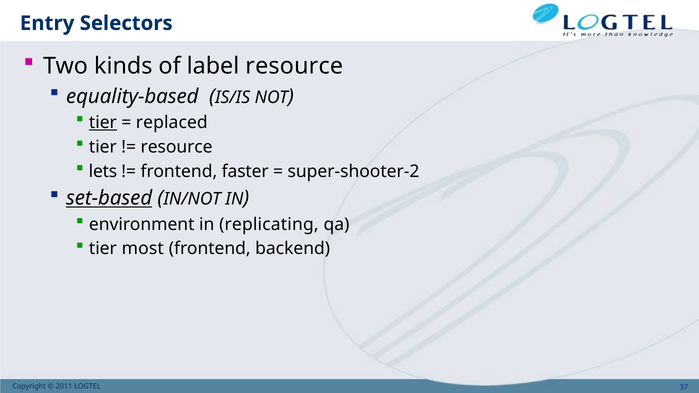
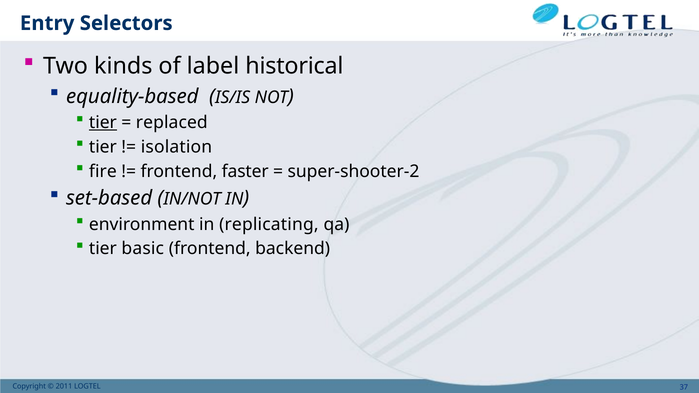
label resource: resource -> historical
resource at (177, 147): resource -> isolation
lets: lets -> fire
set-based underline: present -> none
most: most -> basic
